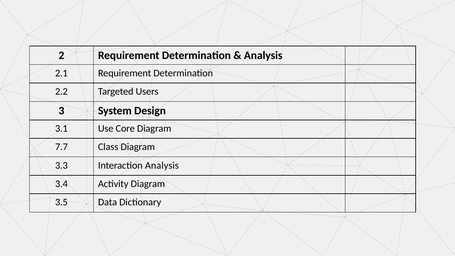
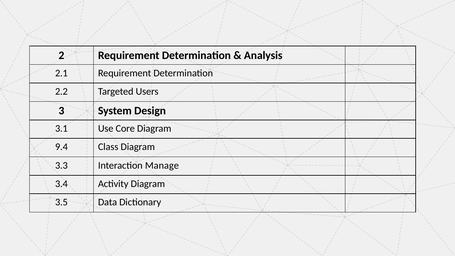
7.7: 7.7 -> 9.4
Interaction Analysis: Analysis -> Manage
